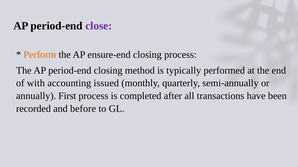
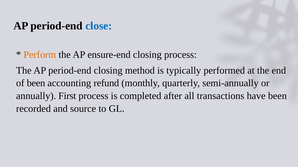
close colour: purple -> blue
of with: with -> been
issued: issued -> refund
before: before -> source
